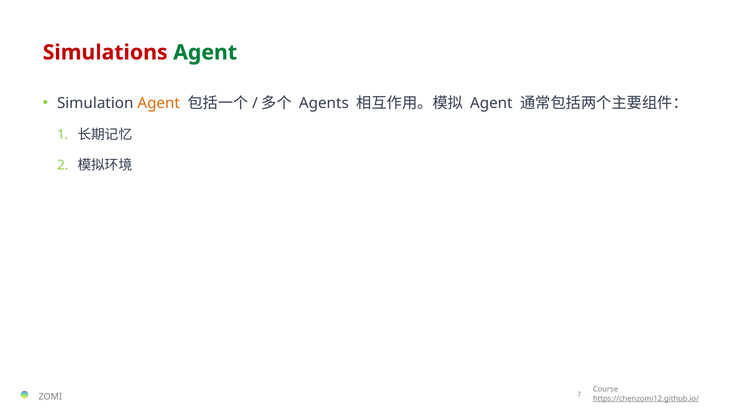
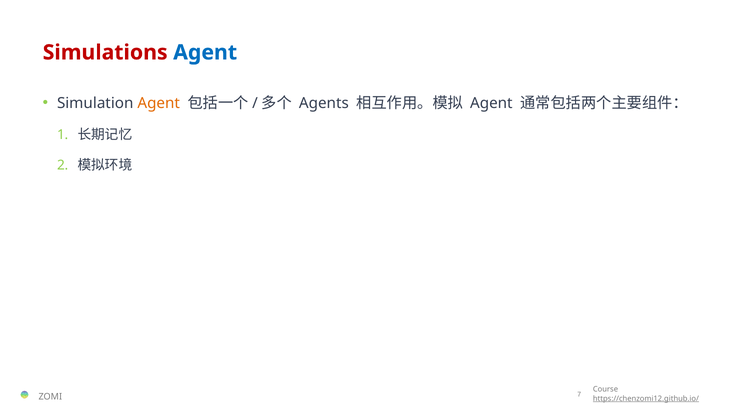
Agent at (205, 53) colour: green -> blue
